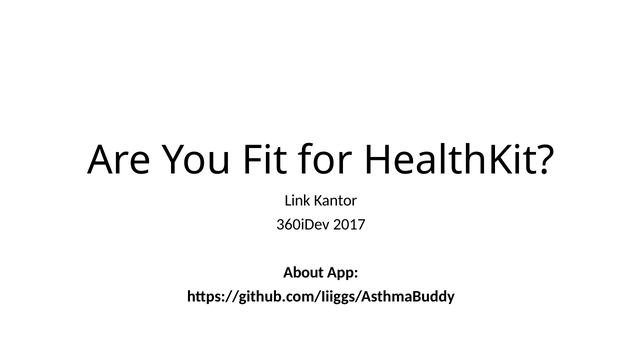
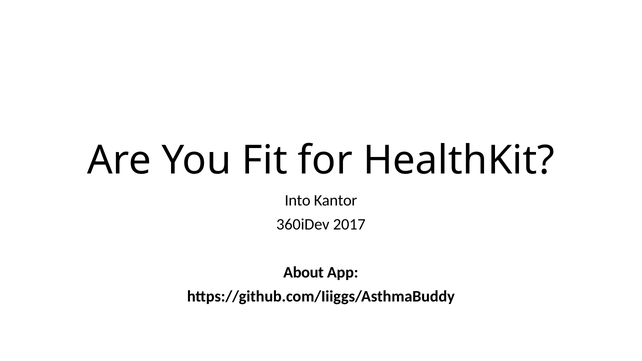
Link: Link -> Into
